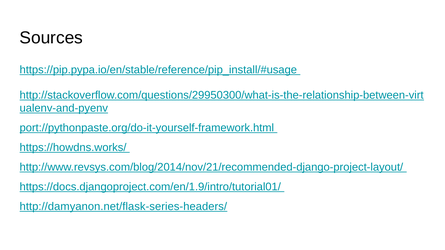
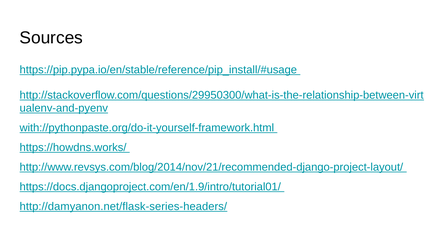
port://pythonpaste.org/do-it-yourself-framework.html: port://pythonpaste.org/do-it-yourself-framework.html -> with://pythonpaste.org/do-it-yourself-framework.html
